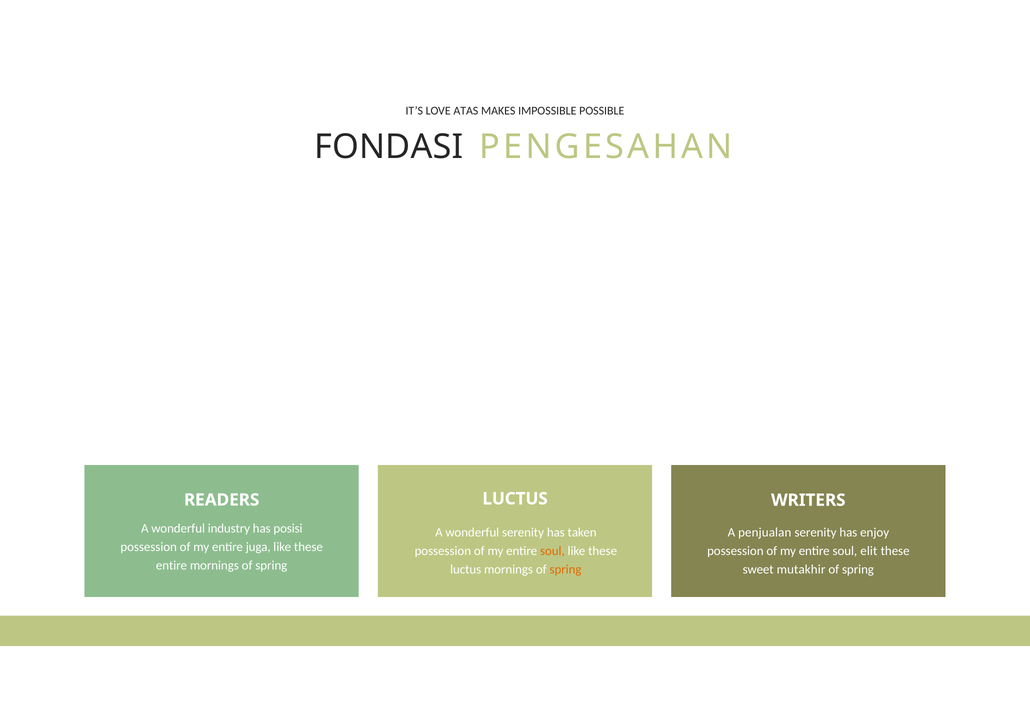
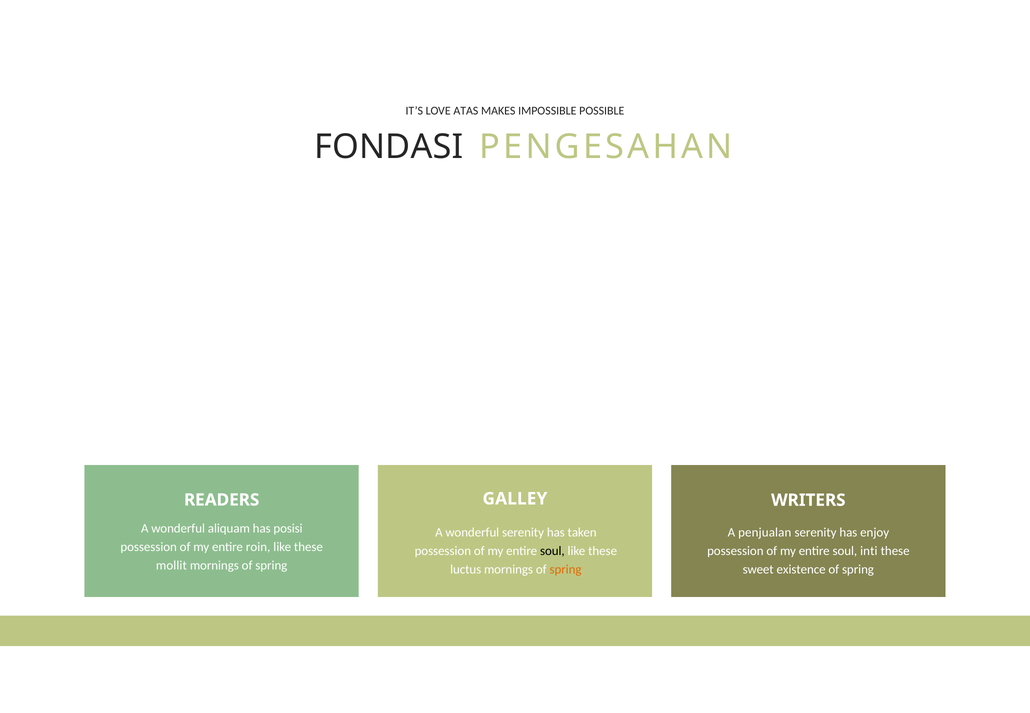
READERS LUCTUS: LUCTUS -> GALLEY
industry: industry -> aliquam
juga: juga -> roin
soul at (552, 551) colour: orange -> black
elit: elit -> inti
entire at (172, 566): entire -> mollit
mutakhir: mutakhir -> existence
